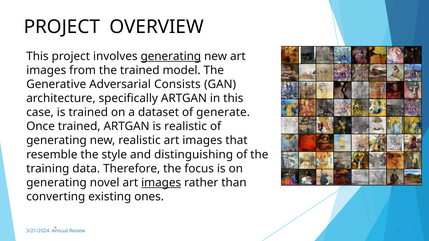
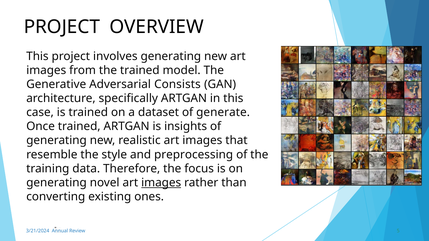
generating at (171, 56) underline: present -> none
is realistic: realistic -> insights
distinguishing: distinguishing -> preprocessing
